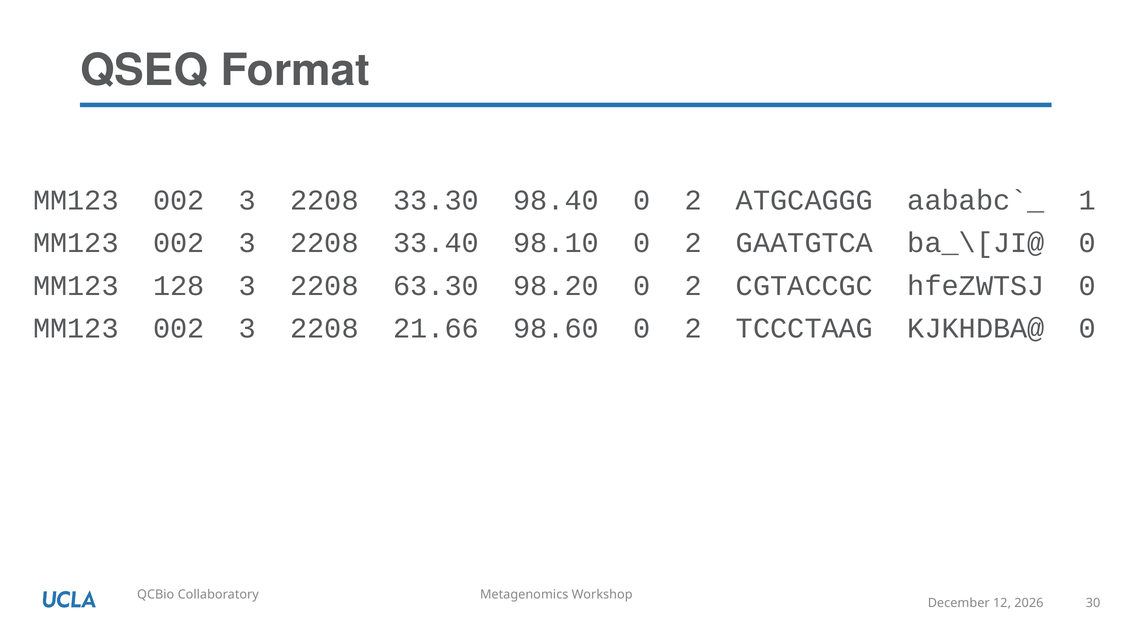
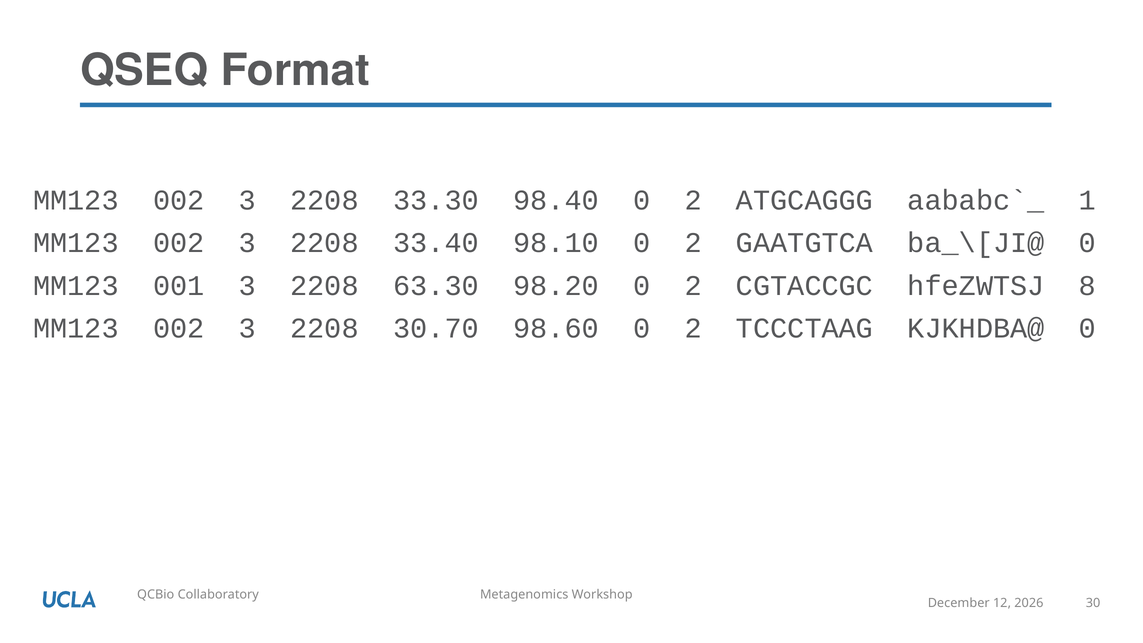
128: 128 -> 001
hfeZWTSJ 0: 0 -> 8
21.66: 21.66 -> 30.70
